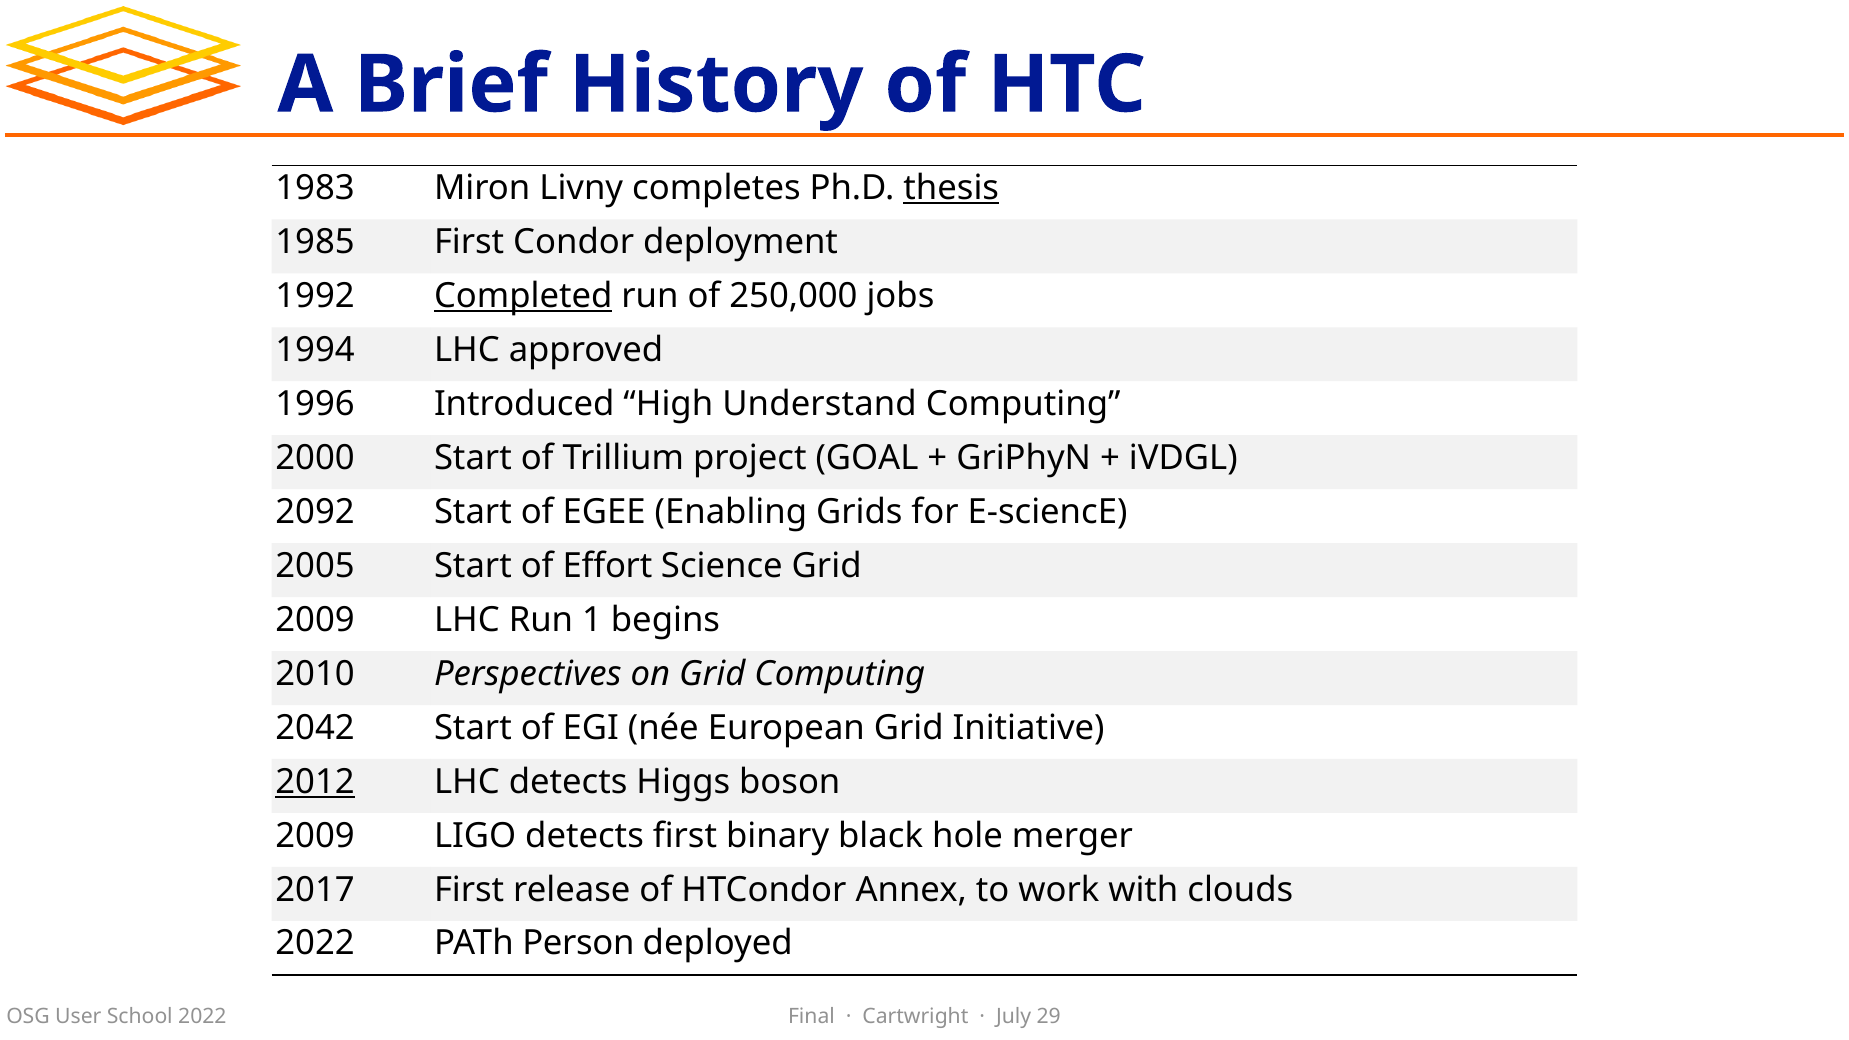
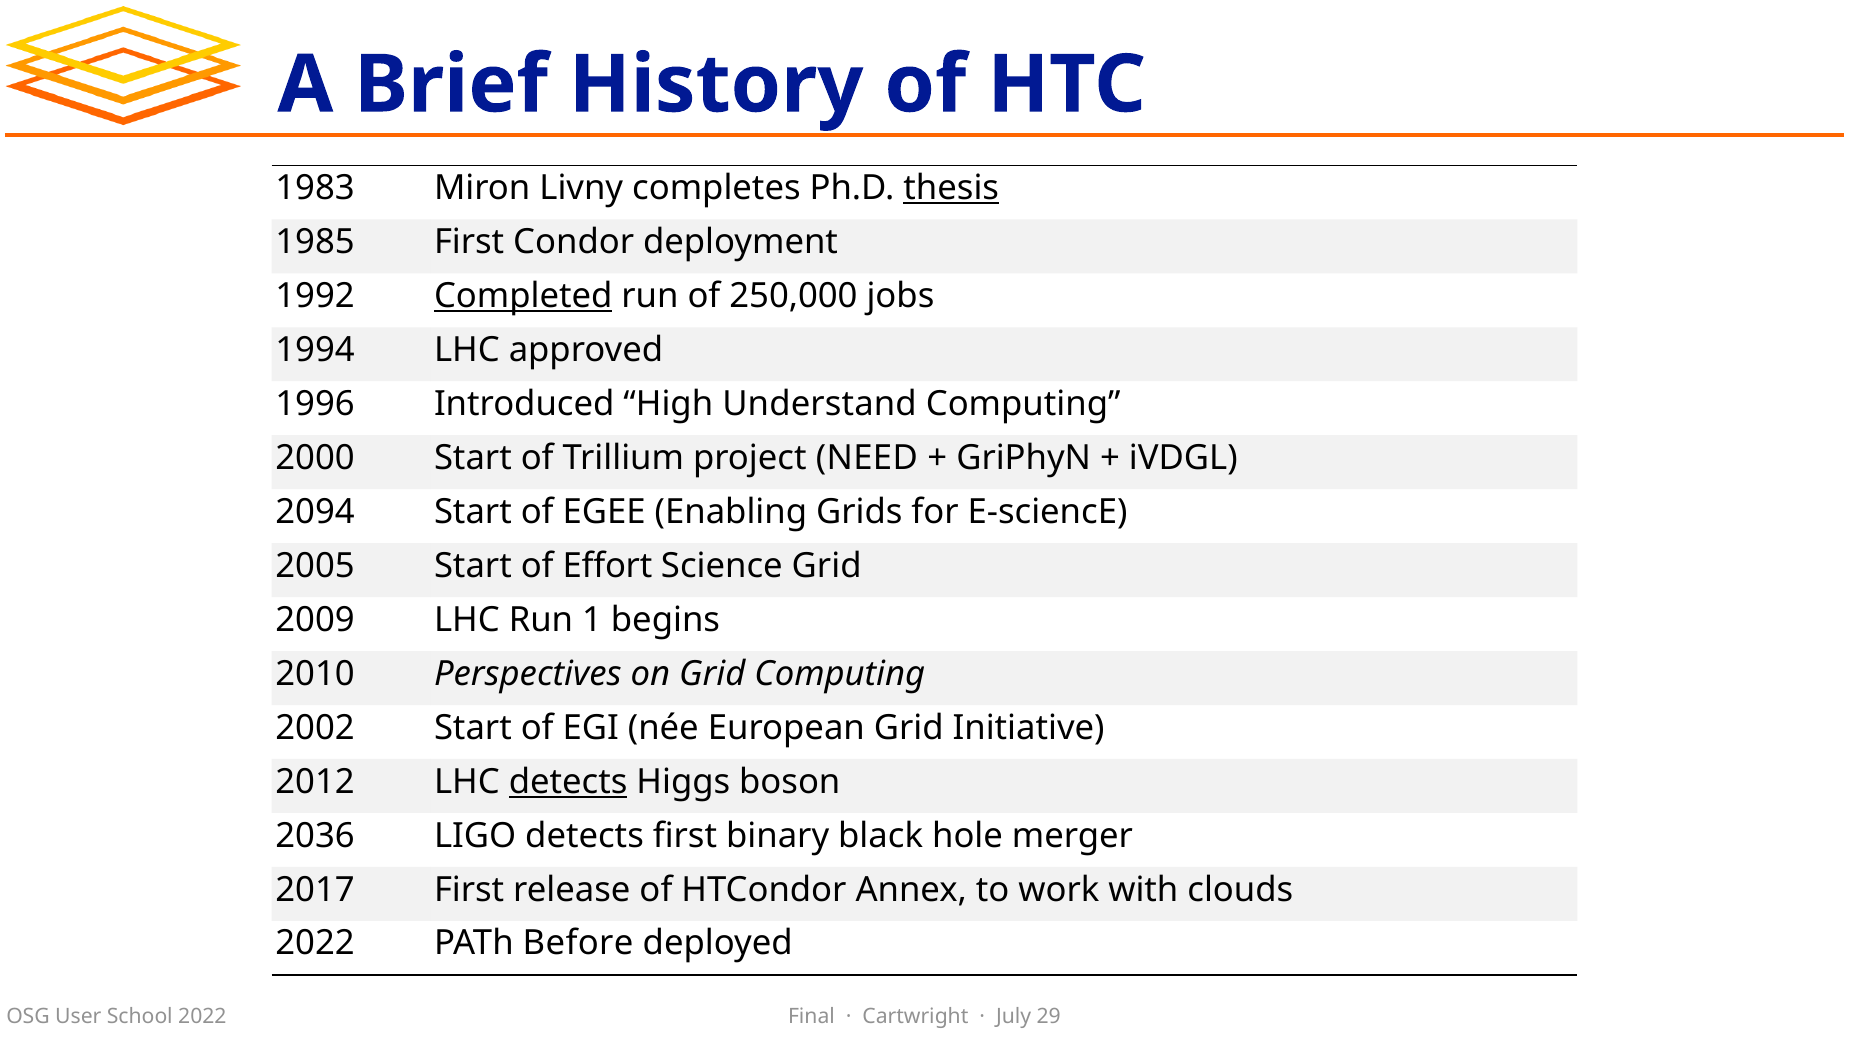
GOAL: GOAL -> NEED
2092: 2092 -> 2094
2042: 2042 -> 2002
2012 underline: present -> none
detects at (568, 782) underline: none -> present
2009 at (315, 836): 2009 -> 2036
Person: Person -> Before
